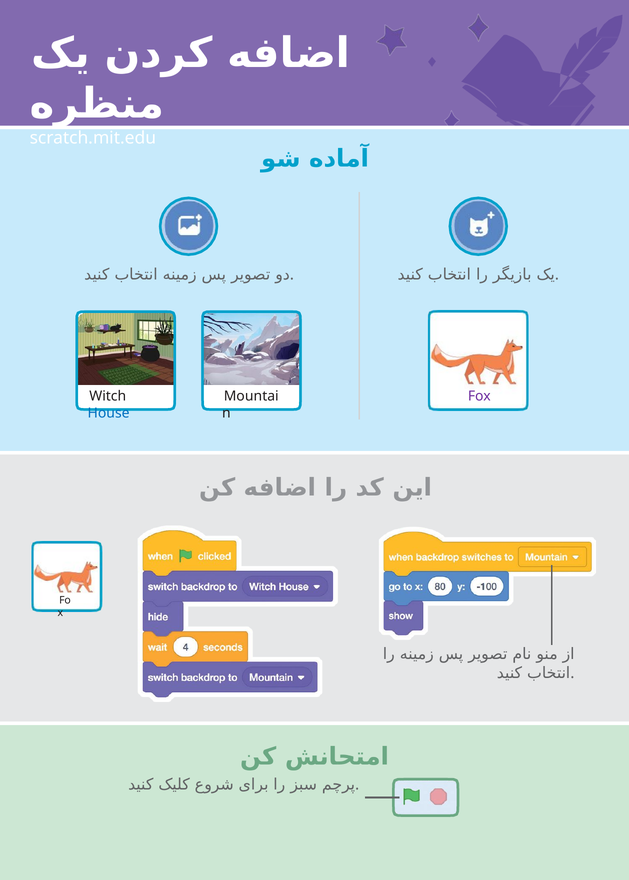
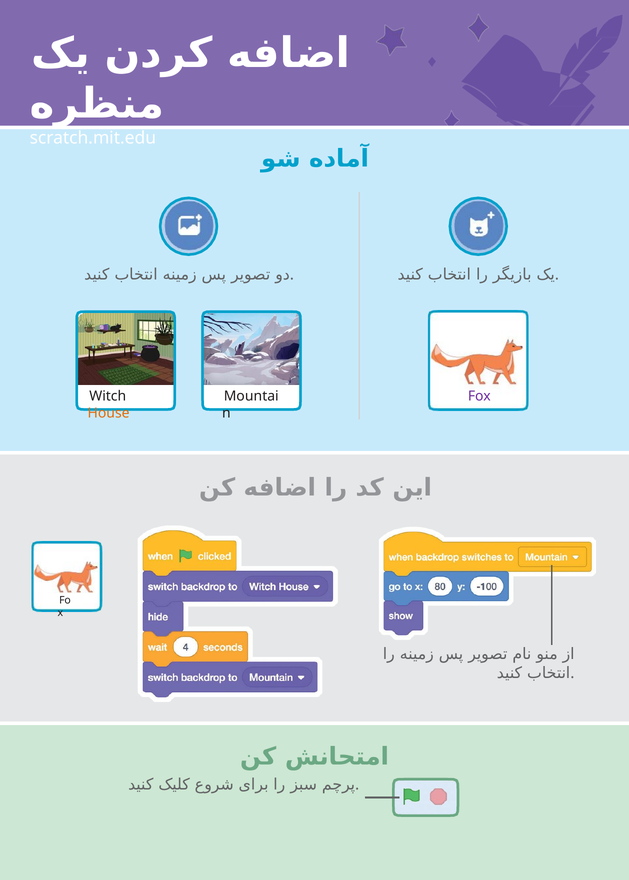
House colour: blue -> orange
